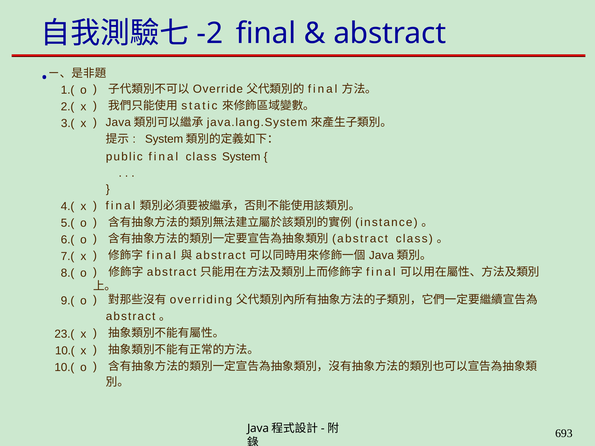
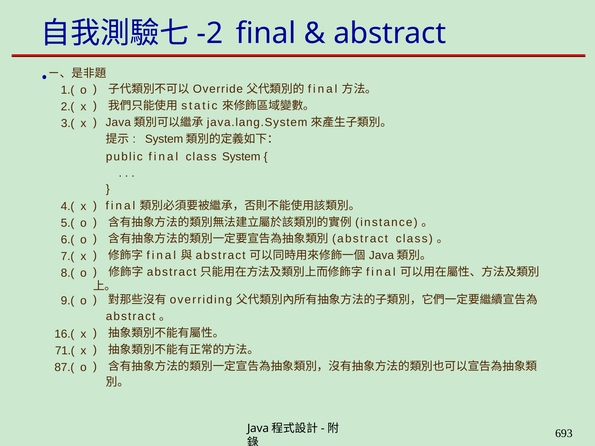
23.(: 23.( -> 16.(
10.( at (65, 351): 10.( -> 71.(
10.( at (64, 367): 10.( -> 87.(
